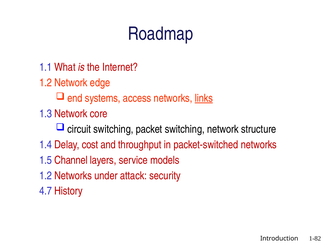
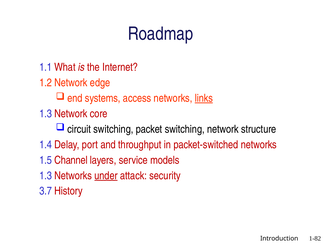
cost: cost -> port
1.2 at (46, 176): 1.2 -> 1.3
under underline: none -> present
4.7: 4.7 -> 3.7
